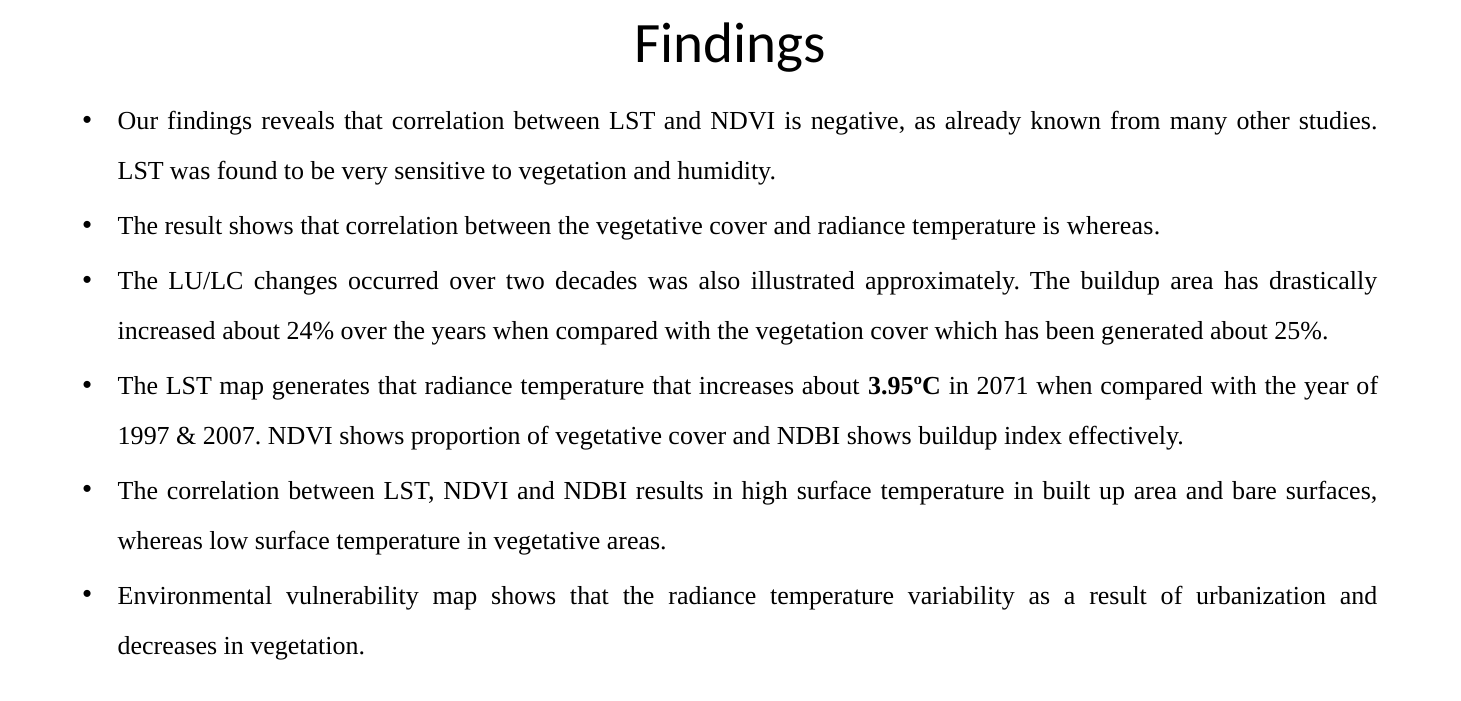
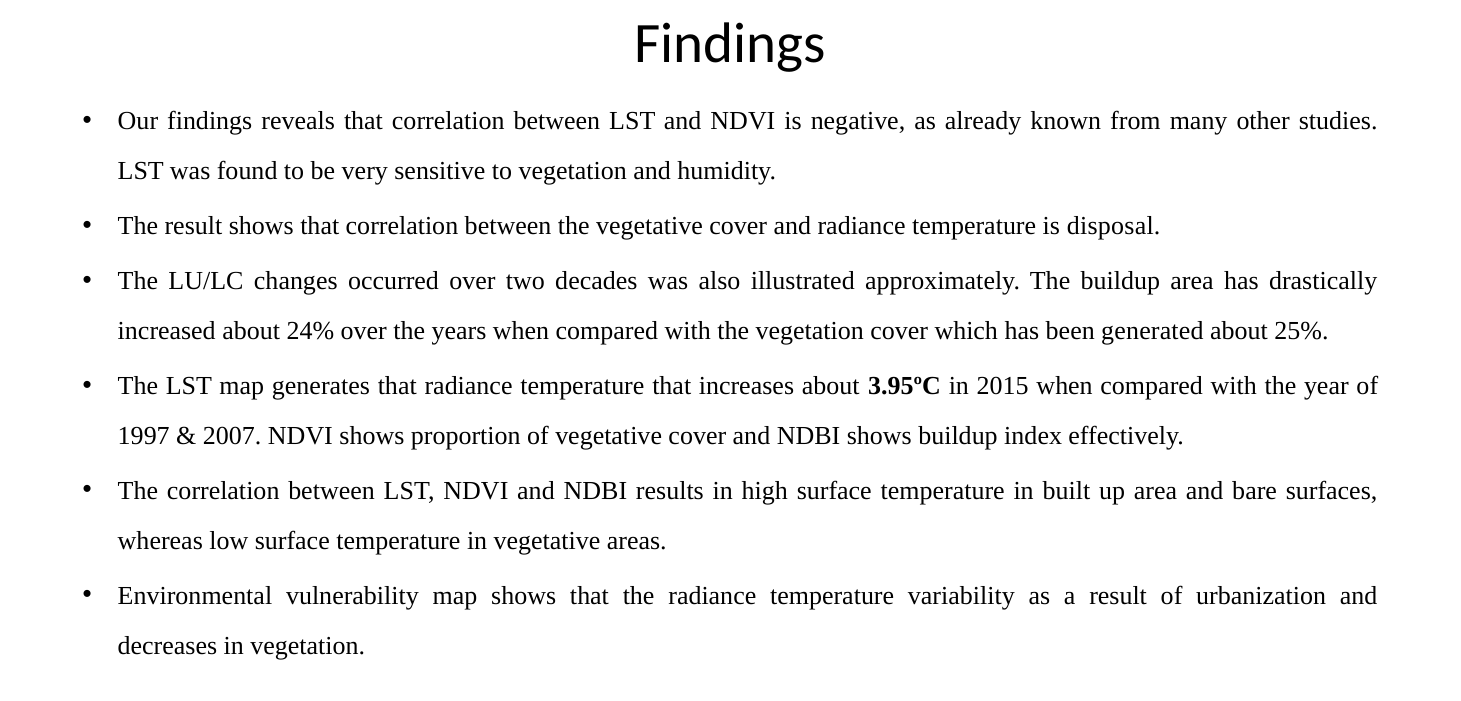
is whereas: whereas -> disposal
2071: 2071 -> 2015
